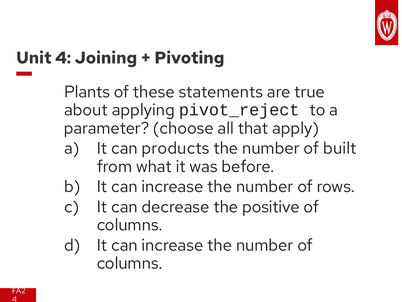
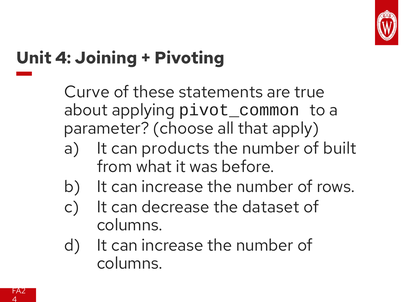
Plants: Plants -> Curve
pivot_reject: pivot_reject -> pivot_common
positive: positive -> dataset
